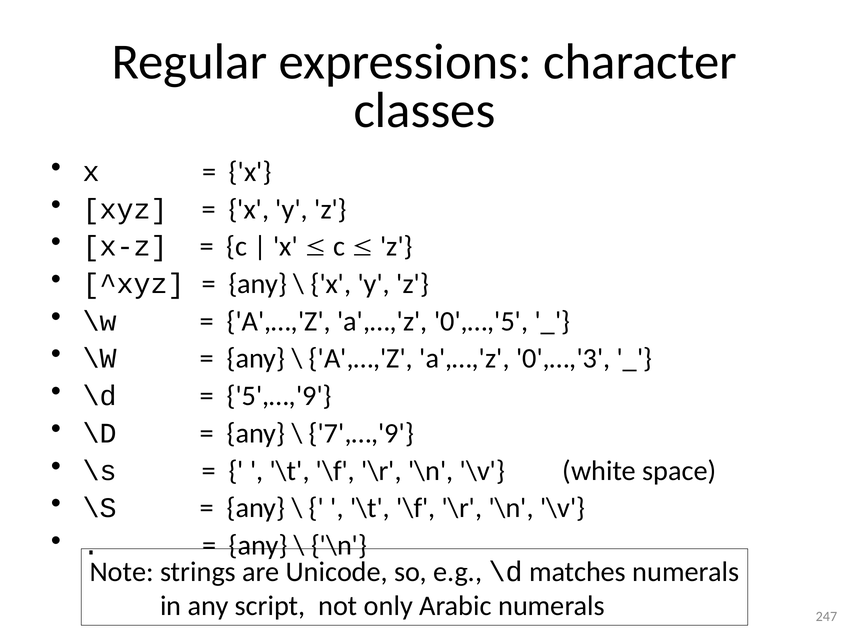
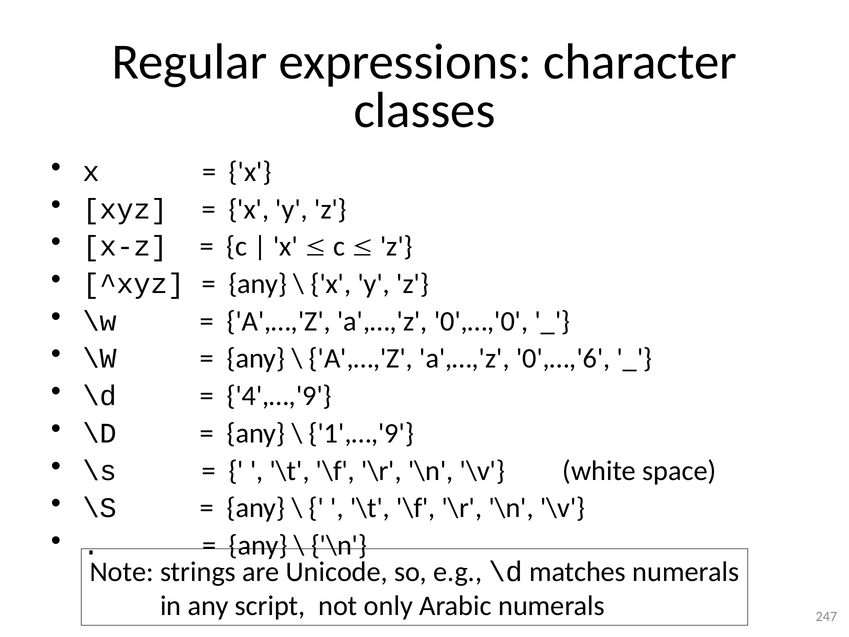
0',…,'5: 0',…,'5 -> 0',…,'0
0',…,'3: 0',…,'3 -> 0',…,'6
5',…,'9: 5',…,'9 -> 4',…,'9
7',…,'9: 7',…,'9 -> 1',…,'9
